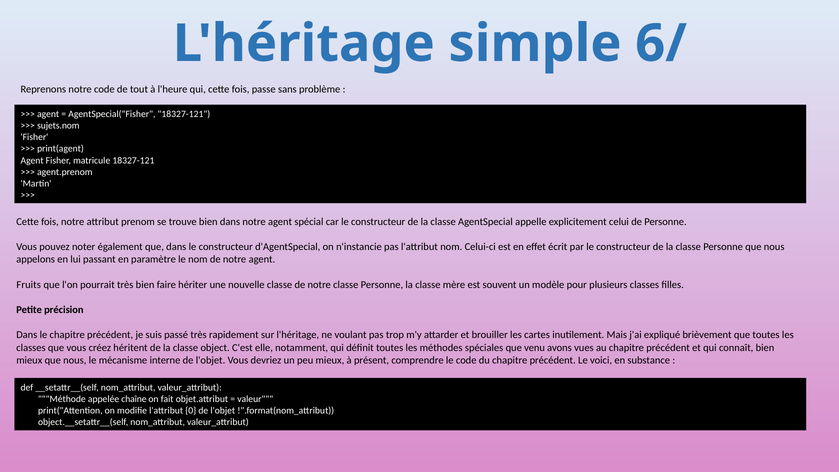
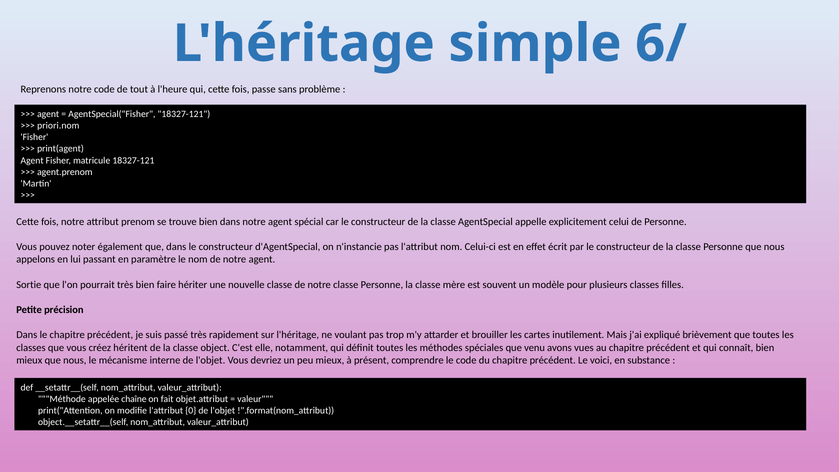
sujets.nom: sujets.nom -> priori.nom
Fruits: Fruits -> Sortie
